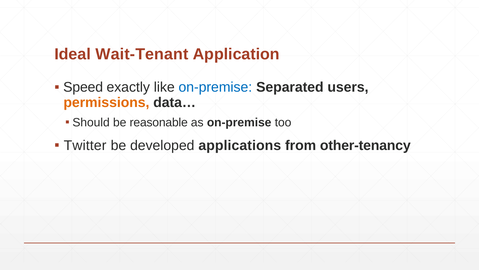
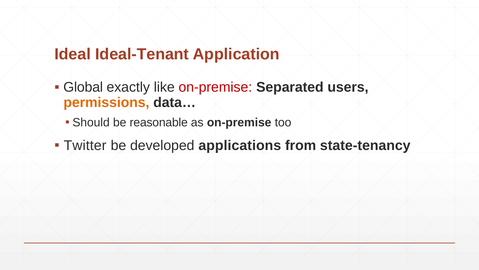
Wait-Tenant: Wait-Tenant -> Ideal-Tenant
Speed: Speed -> Global
on-premise at (215, 87) colour: blue -> red
other-tenancy: other-tenancy -> state-tenancy
